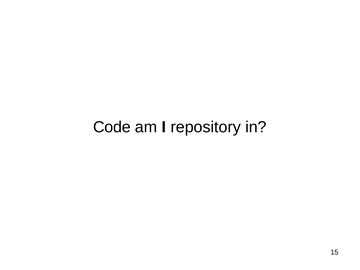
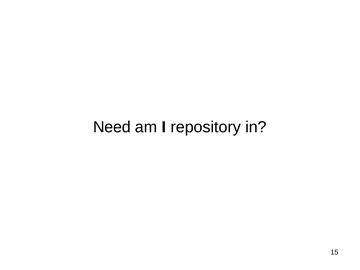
Code: Code -> Need
